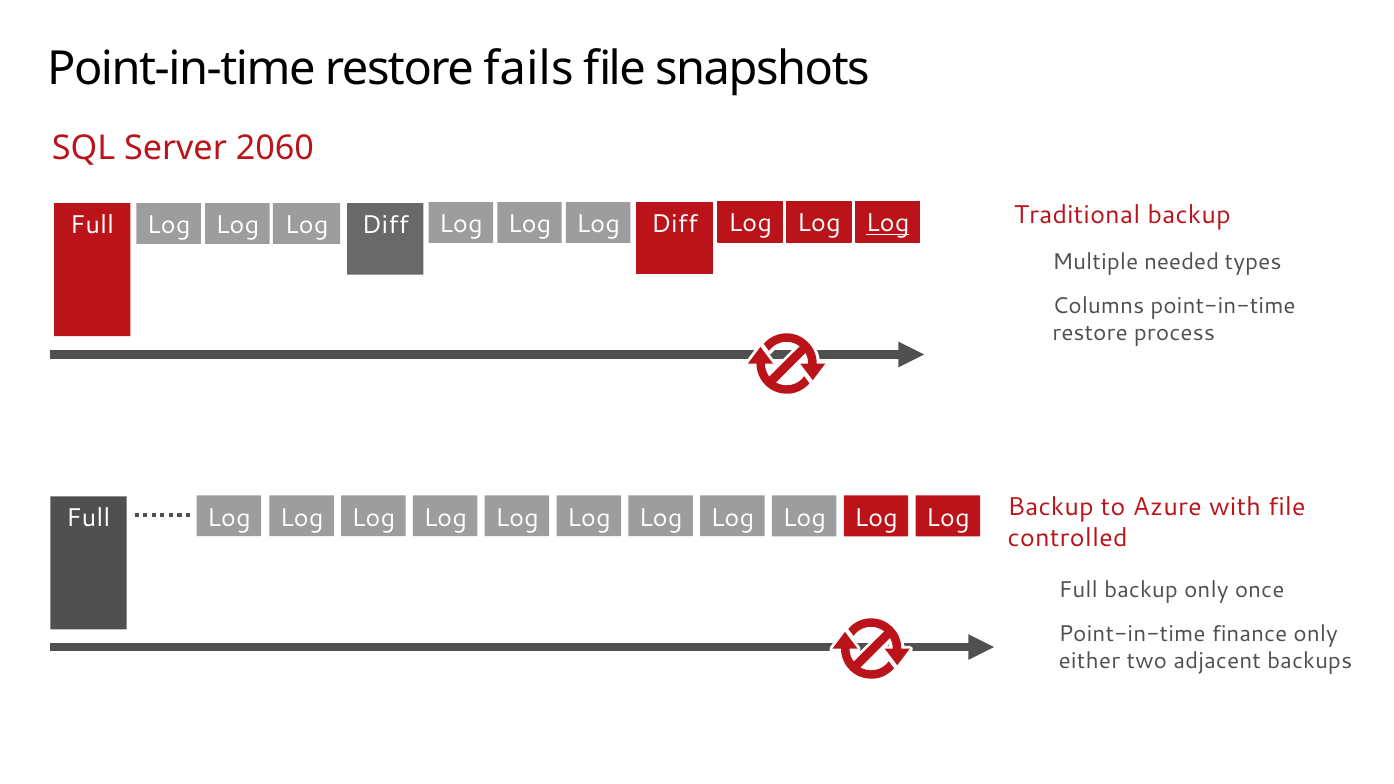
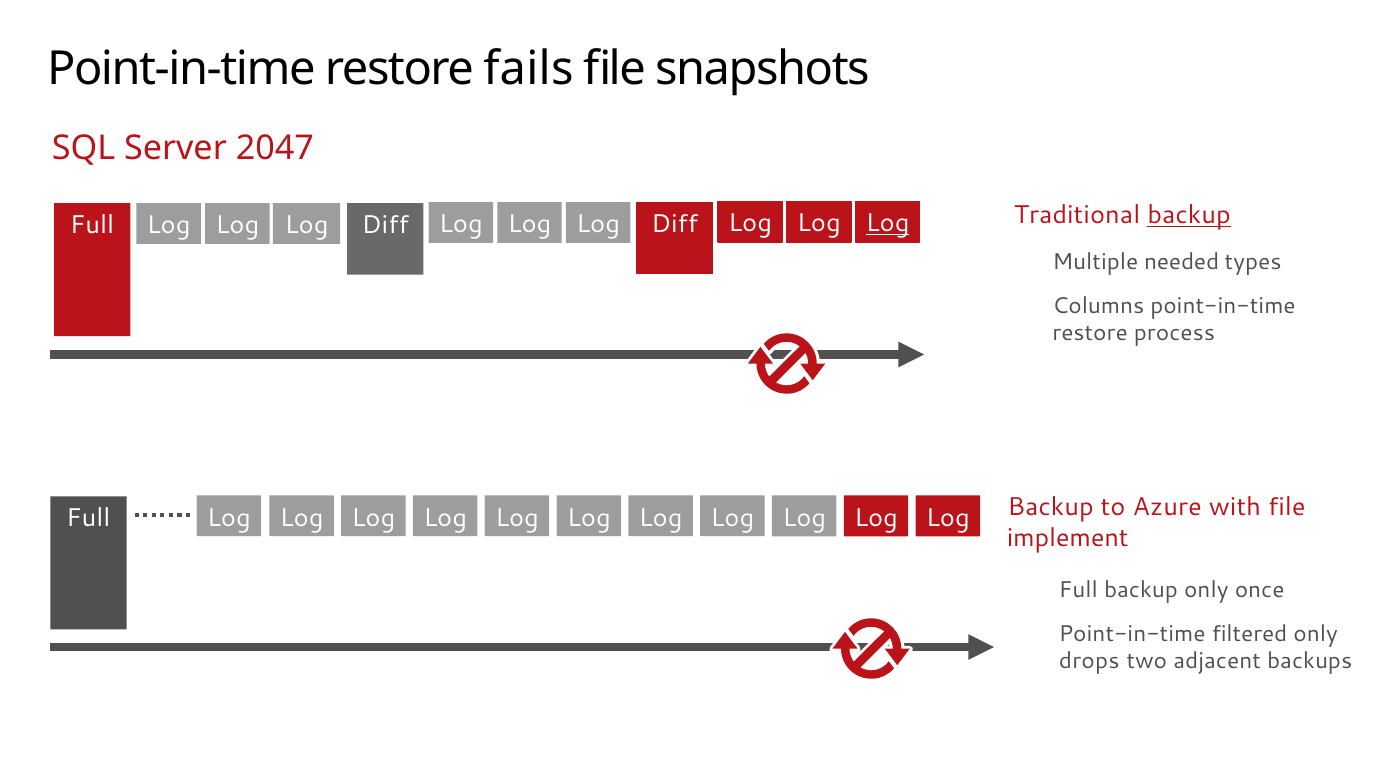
2060: 2060 -> 2047
backup at (1189, 215) underline: none -> present
controlled: controlled -> implement
finance: finance -> filtered
either: either -> drops
